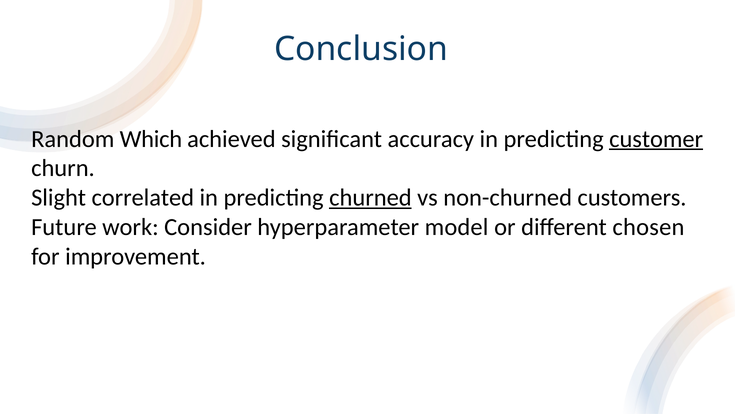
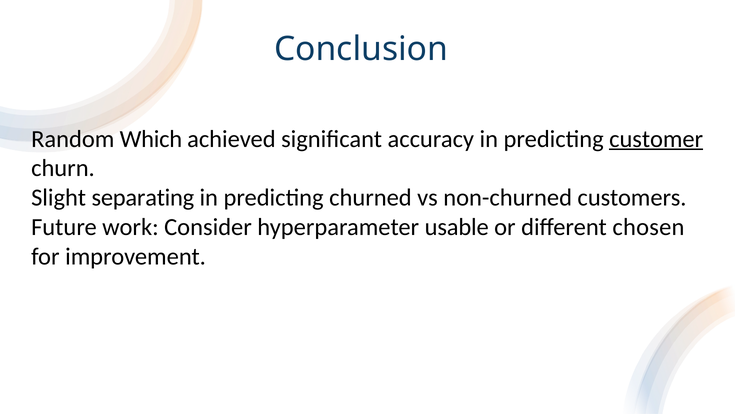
correlated: correlated -> separating
churned underline: present -> none
model: model -> usable
